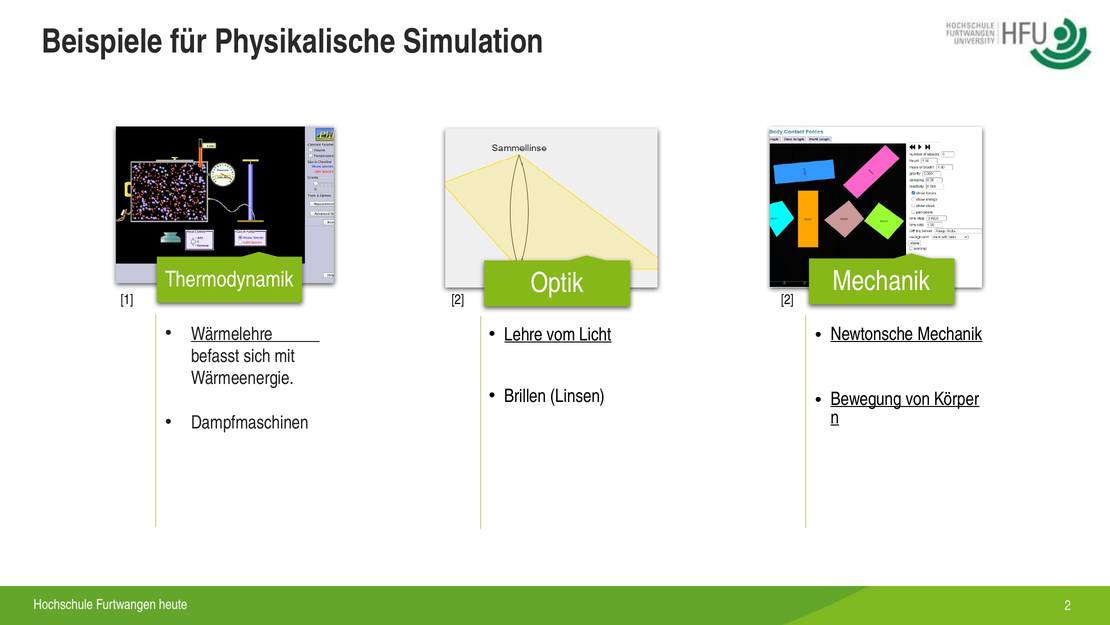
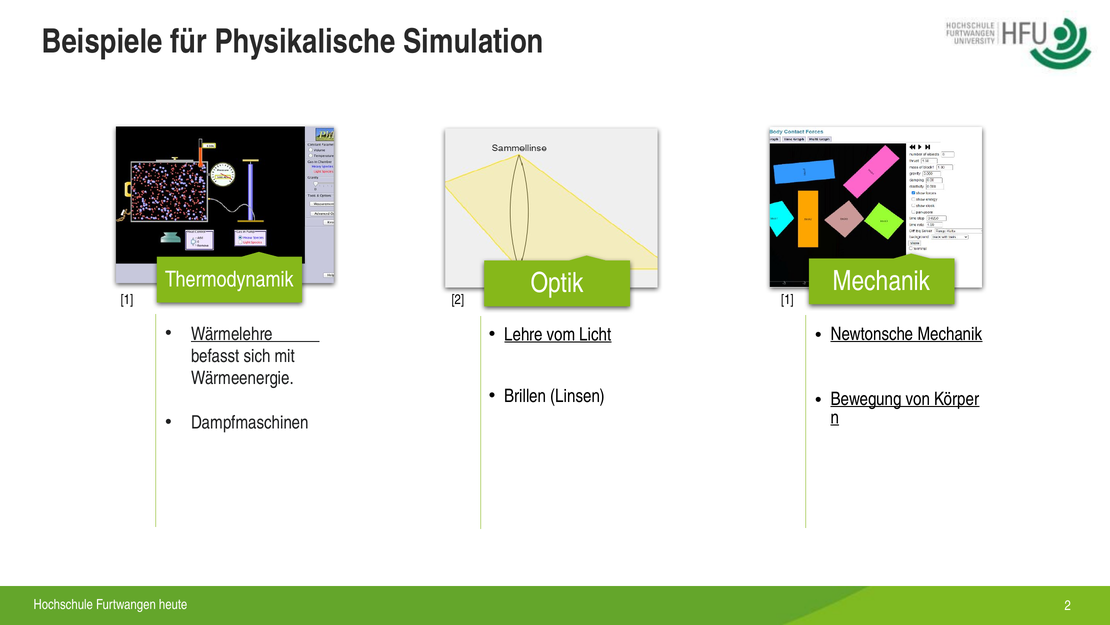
2 2: 2 -> 1
